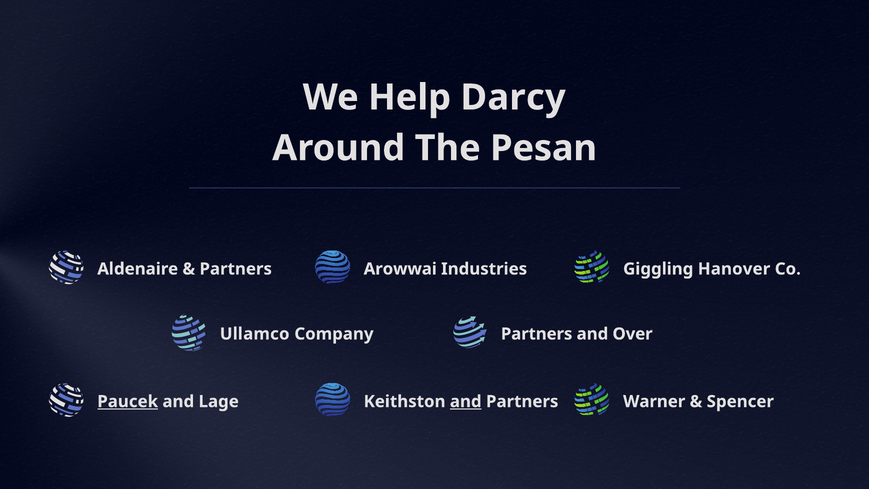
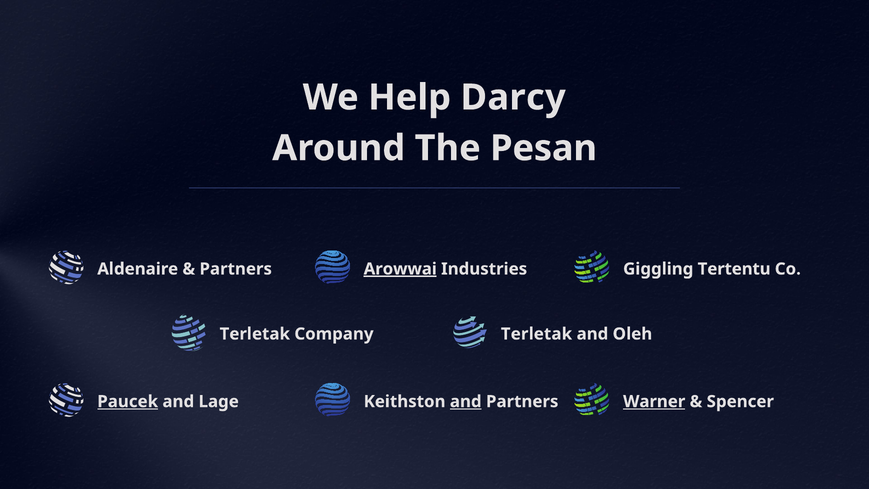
Arowwai underline: none -> present
Hanover: Hanover -> Tertentu
Ullamco at (255, 334): Ullamco -> Terletak
Company Partners: Partners -> Terletak
Over: Over -> Oleh
Warner underline: none -> present
